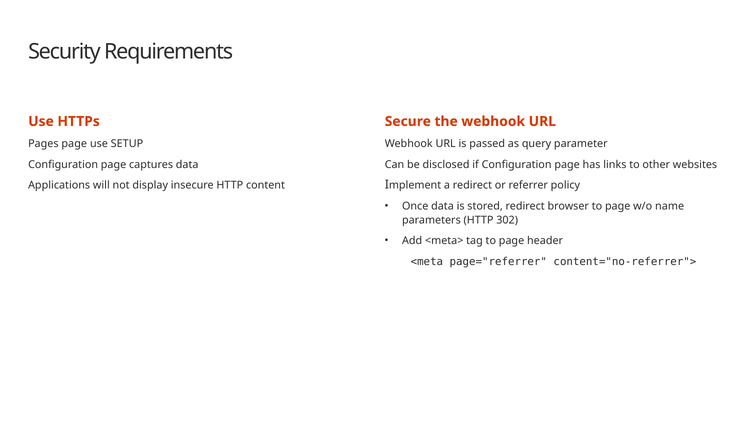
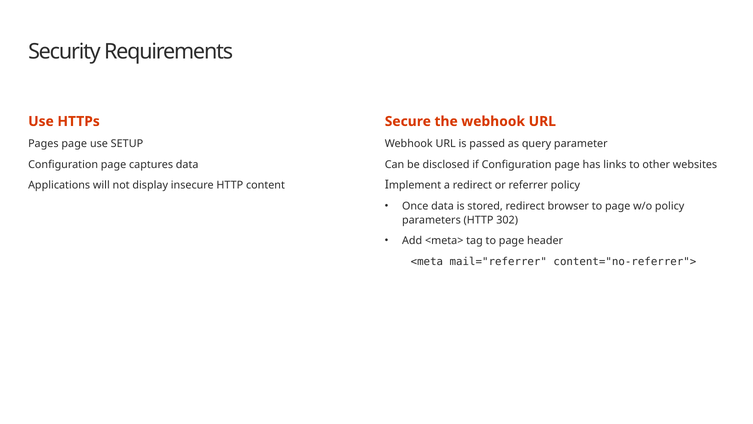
w/o name: name -> policy
page="referrer: page="referrer -> mail="referrer
